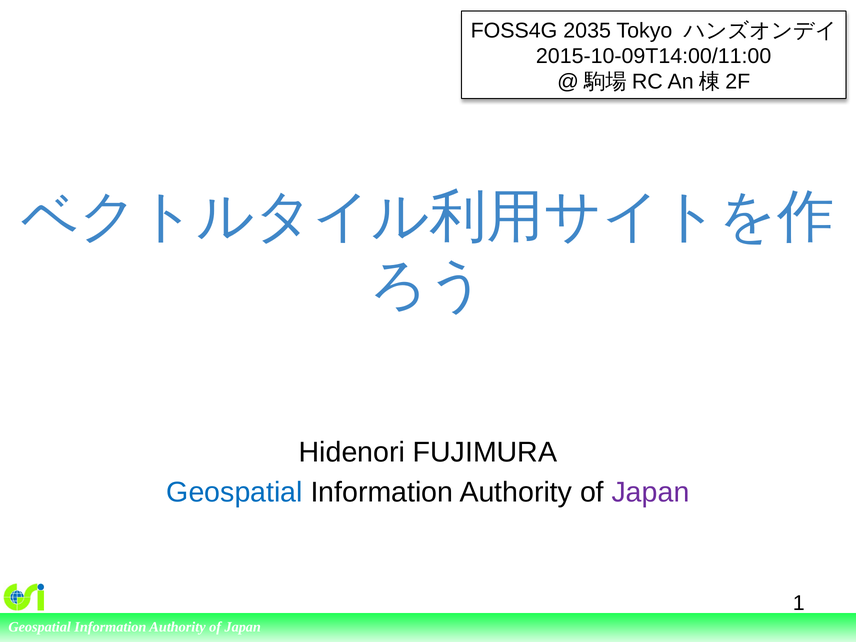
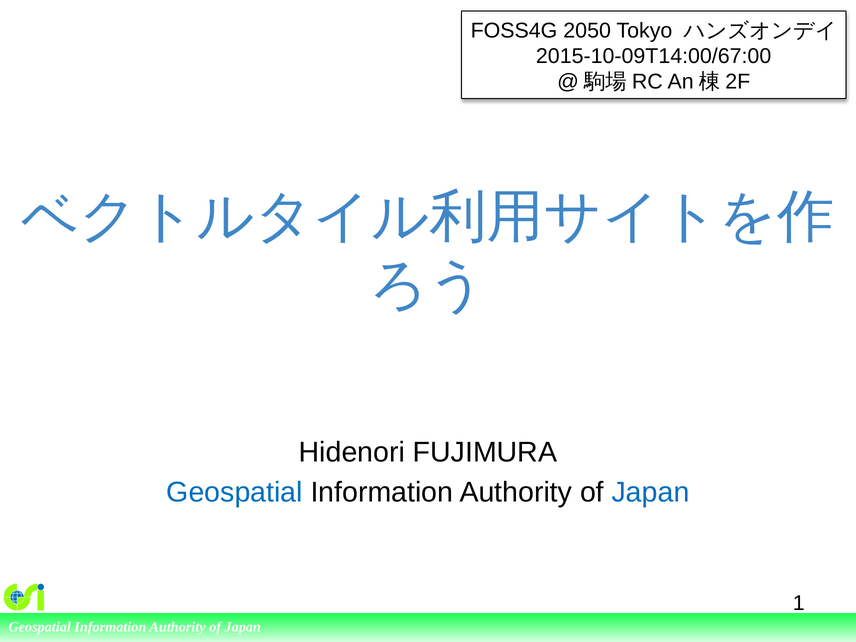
2035: 2035 -> 2050
2015-10-09T14:00/11:00: 2015-10-09T14:00/11:00 -> 2015-10-09T14:00/67:00
Japan at (651, 492) colour: purple -> blue
